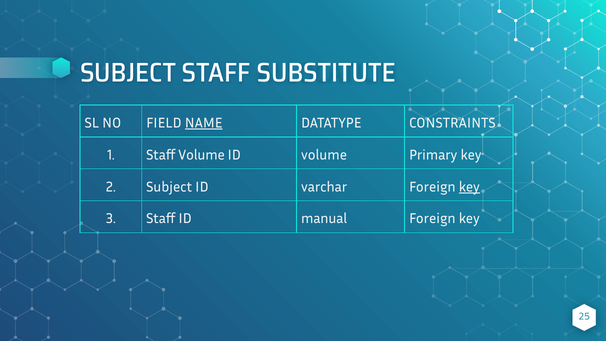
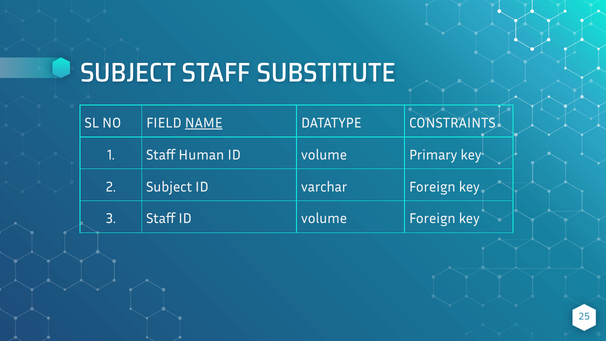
Staff Volume: Volume -> Human
key at (469, 187) underline: present -> none
Staff ID manual: manual -> volume
